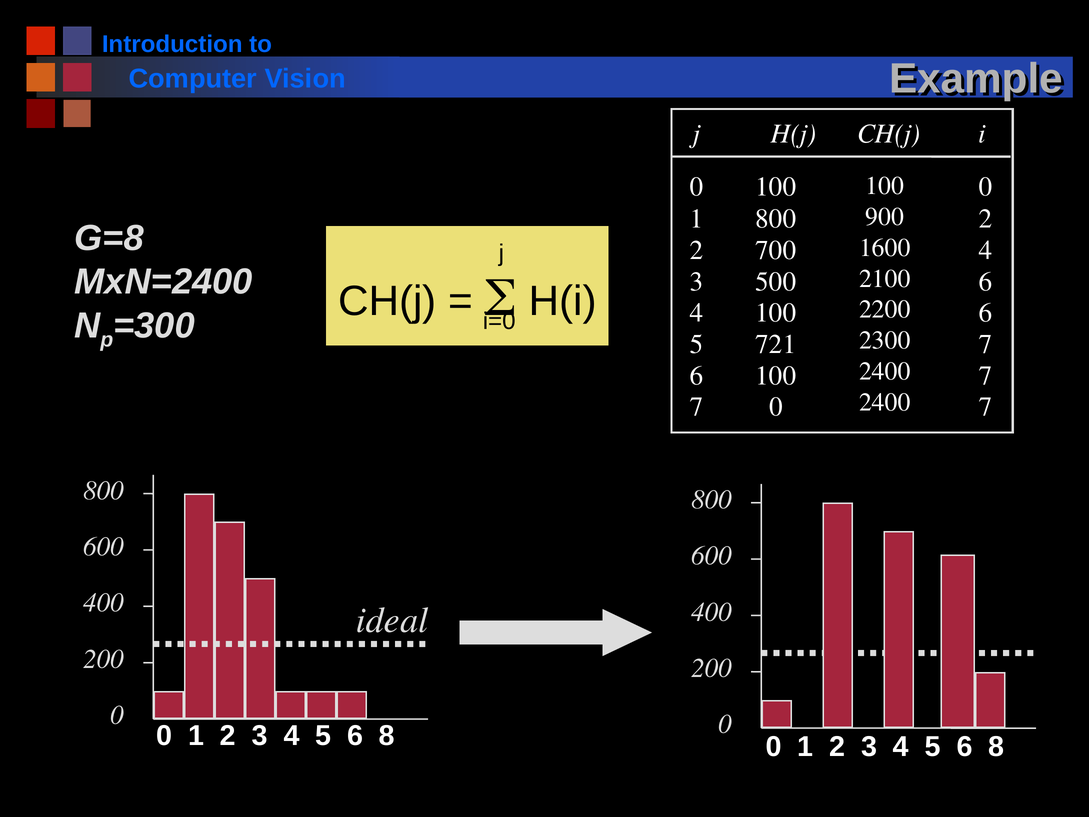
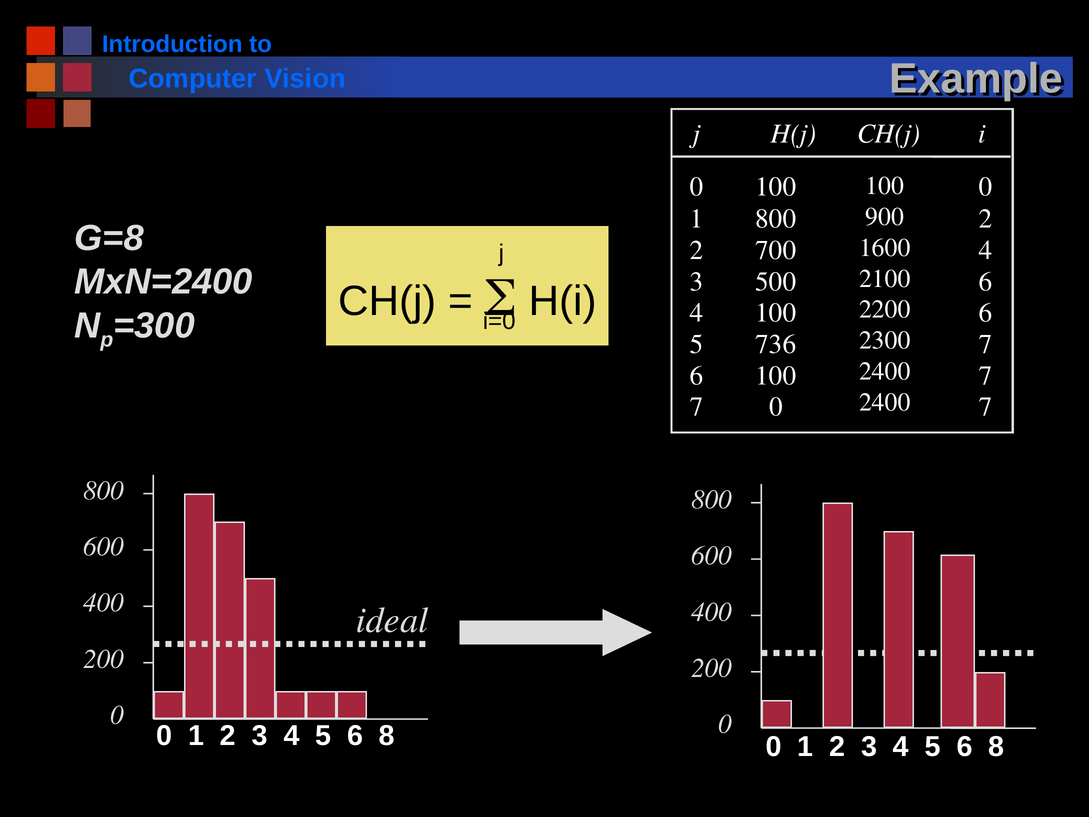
721: 721 -> 736
